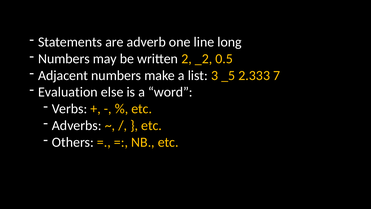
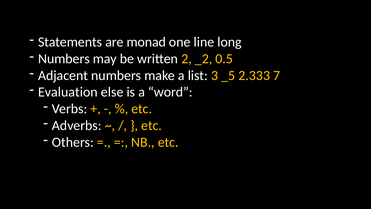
adverb: adverb -> monad
